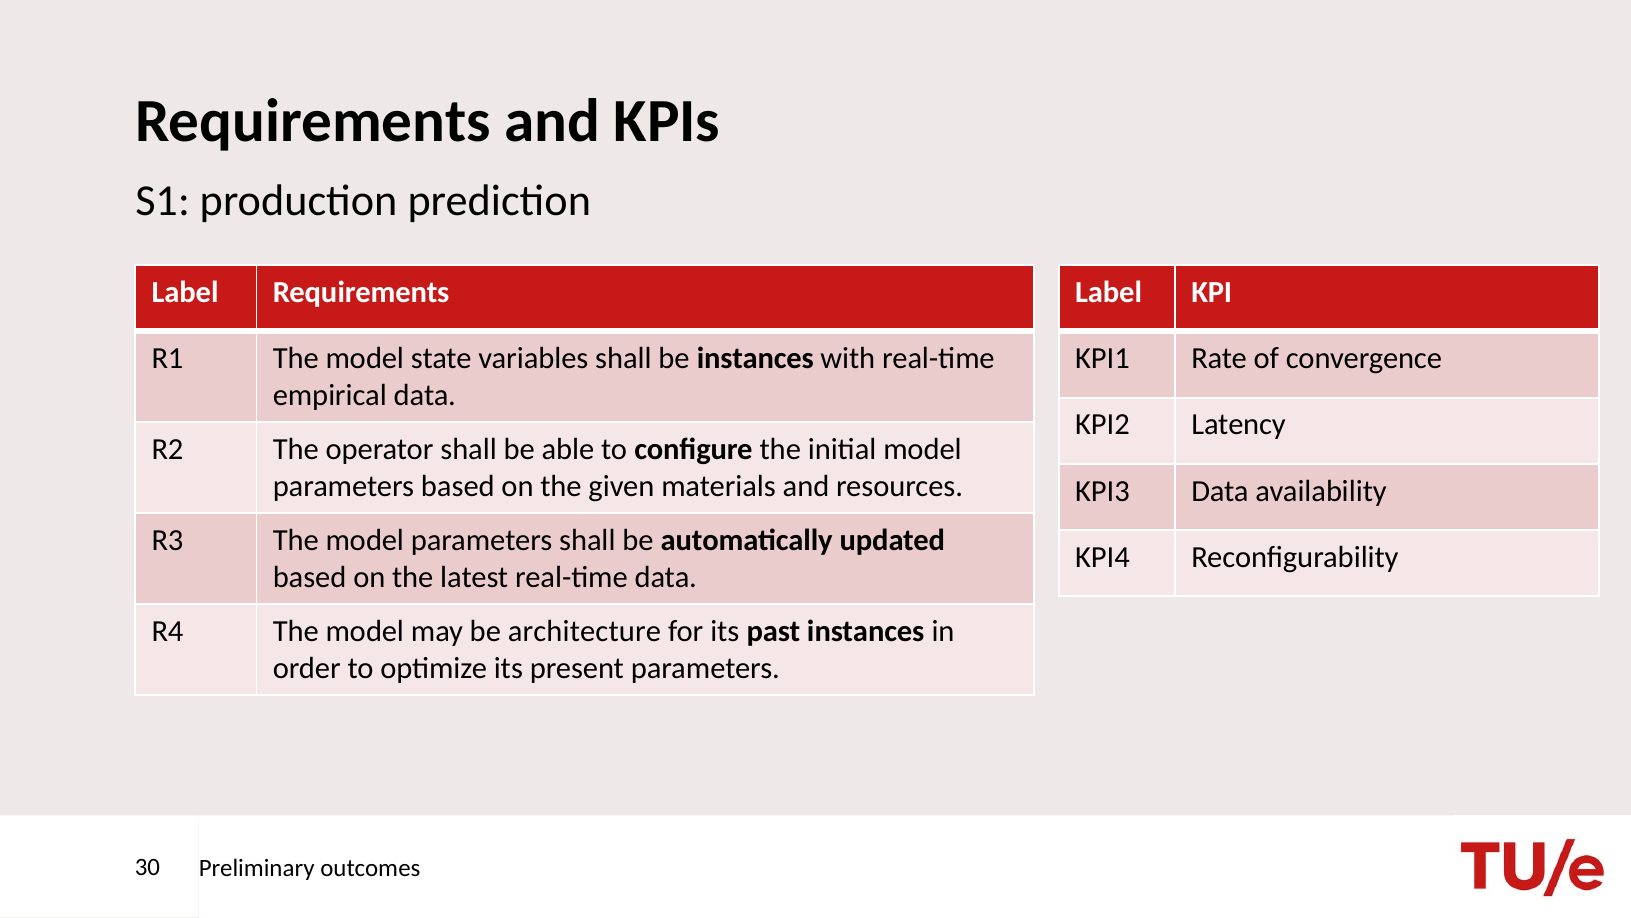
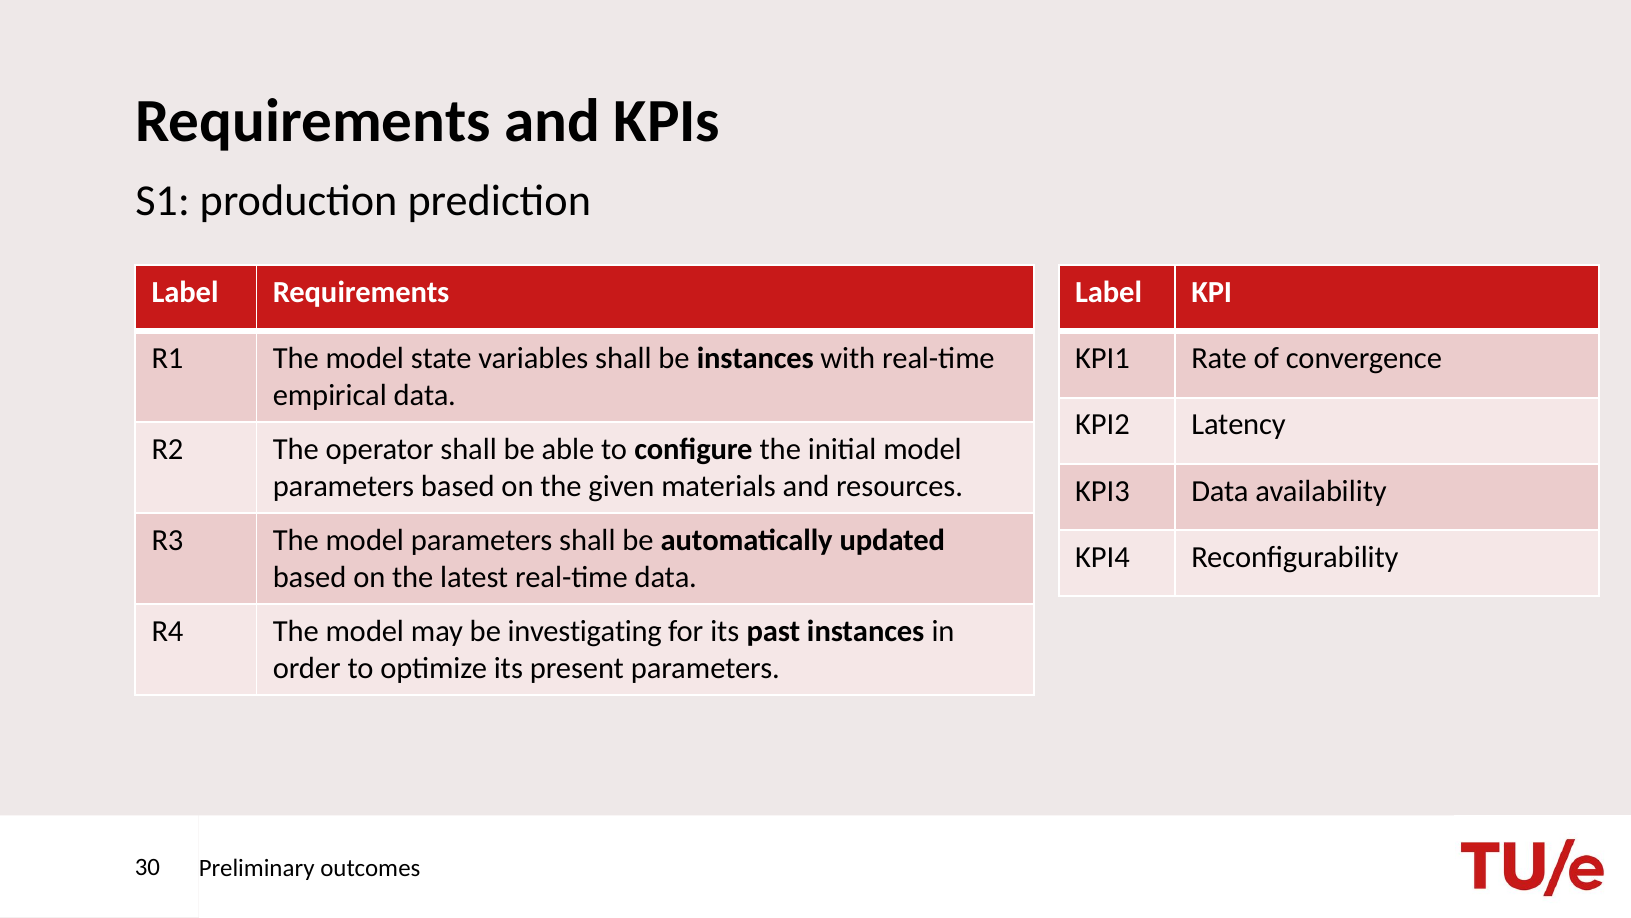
architecture: architecture -> investigating
